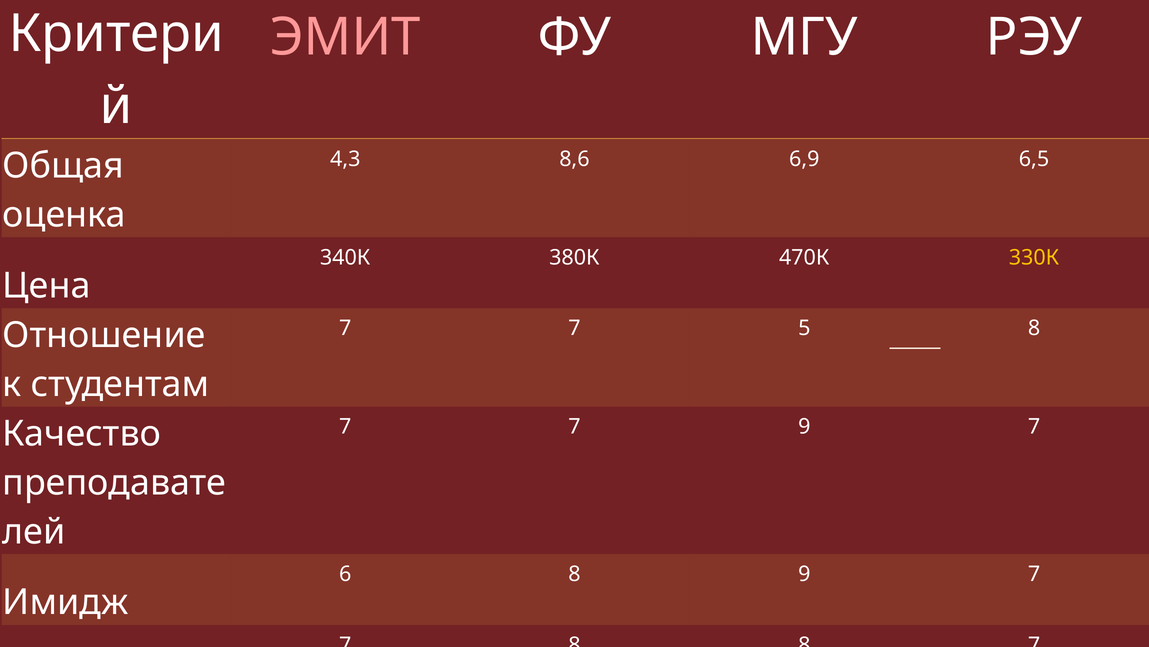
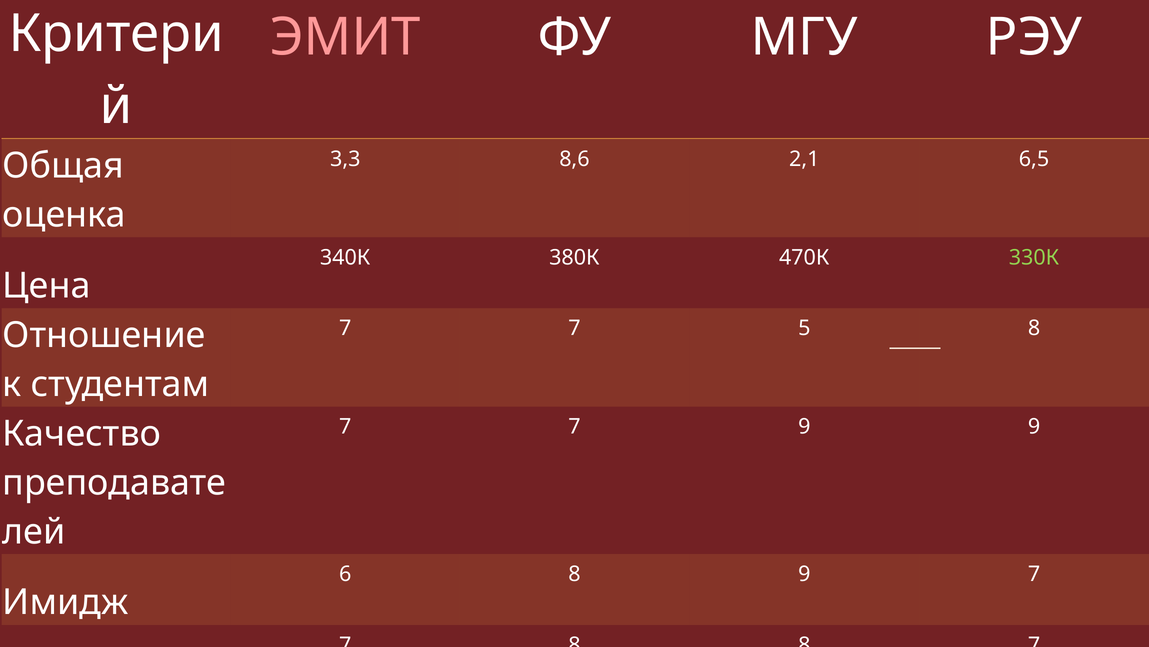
4,3: 4,3 -> 3,3
6,9: 6,9 -> 2,1
330К colour: yellow -> light green
7 9 7: 7 -> 9
